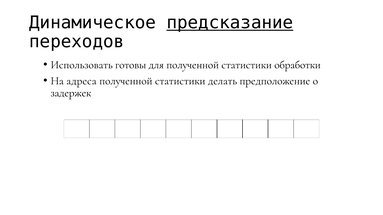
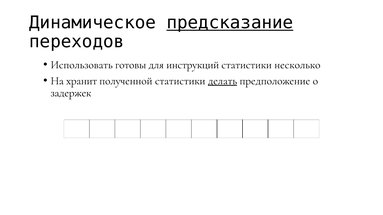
для полученной: полученной -> инструкций
обработки: обработки -> несколько
адреса: адреса -> хранит
делать underline: none -> present
